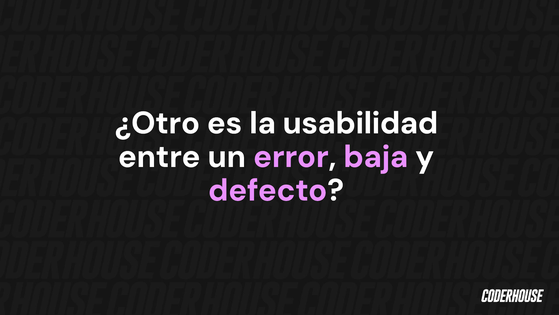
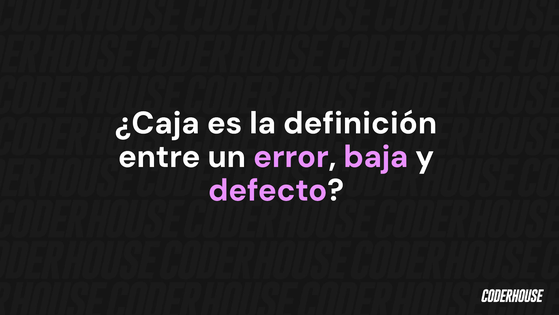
¿Otro: ¿Otro -> ¿Caja
usabilidad: usabilidad -> definición
